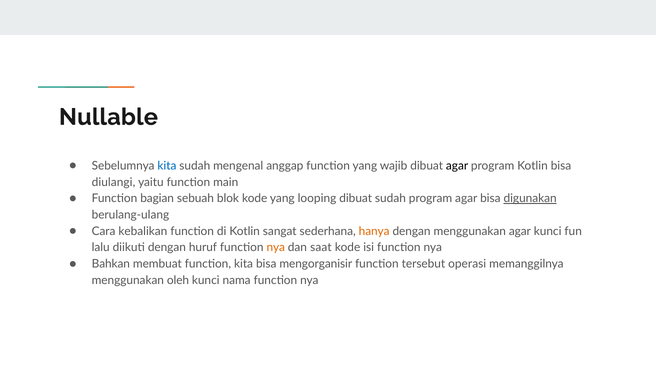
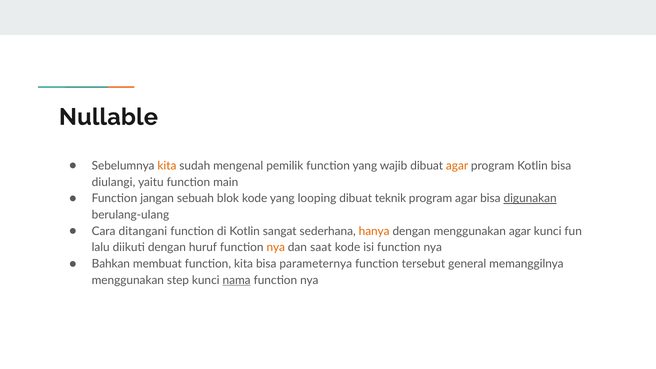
kita at (167, 166) colour: blue -> orange
anggap: anggap -> pemilik
agar at (457, 166) colour: black -> orange
bagian: bagian -> jangan
dibuat sudah: sudah -> teknik
kebalikan: kebalikan -> ditangani
mengorganisir: mengorganisir -> parameternya
operasi: operasi -> general
oleh: oleh -> step
nama underline: none -> present
